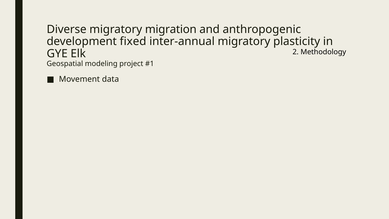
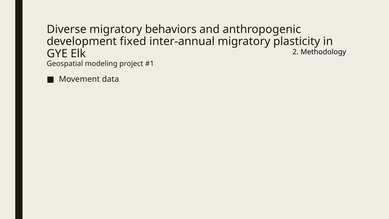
migration: migration -> behaviors
